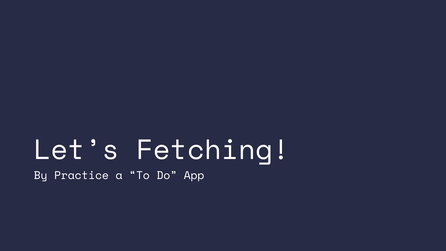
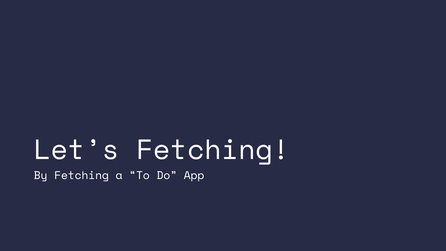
By Practice: Practice -> Fetching
